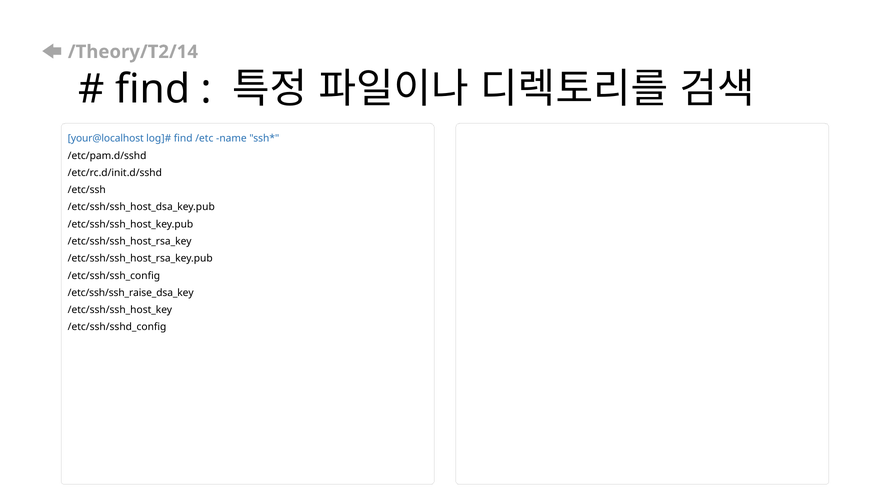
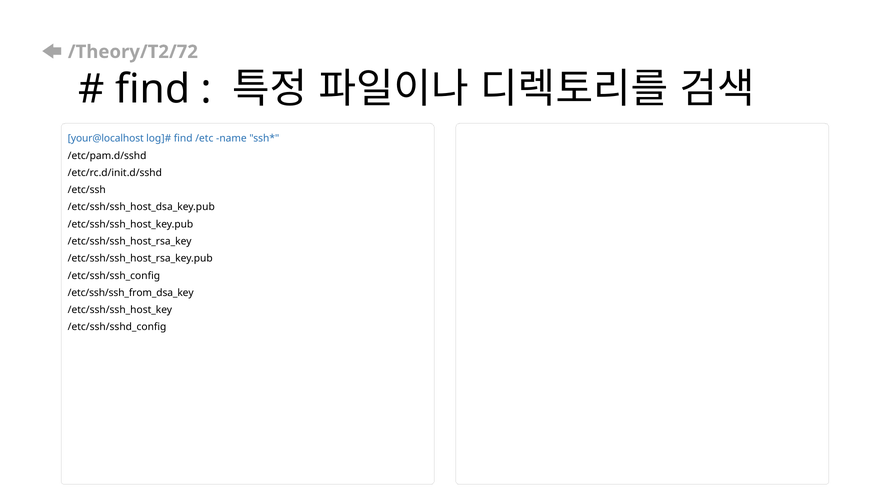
/Theory/T2/14: /Theory/T2/14 -> /Theory/T2/72
/etc/ssh/ssh_raise_dsa_key: /etc/ssh/ssh_raise_dsa_key -> /etc/ssh/ssh_from_dsa_key
